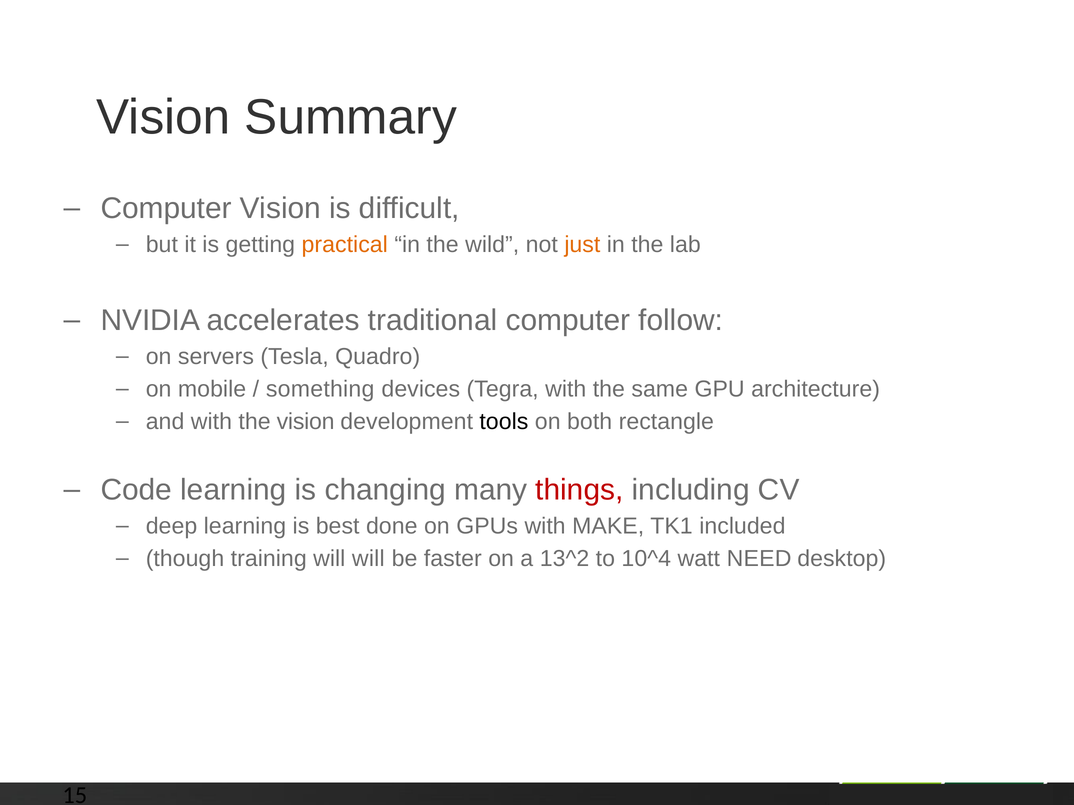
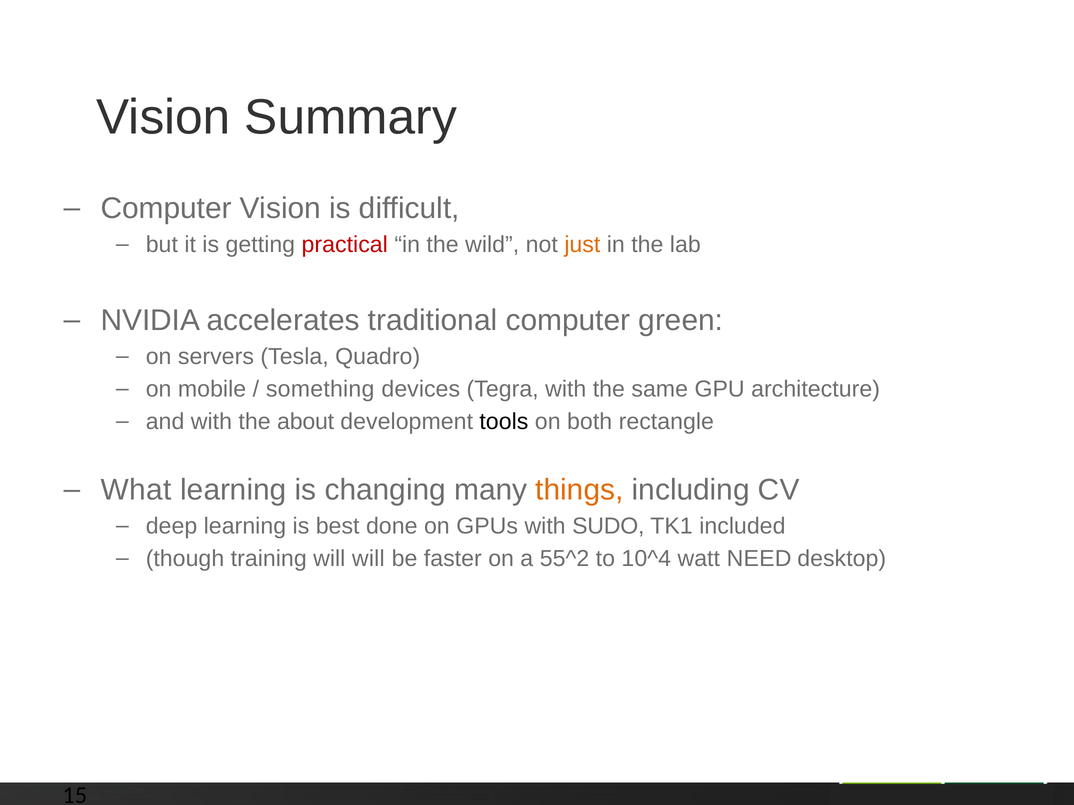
practical colour: orange -> red
follow: follow -> green
the vision: vision -> about
Code: Code -> What
things colour: red -> orange
MAKE: MAKE -> SUDO
13^2: 13^2 -> 55^2
